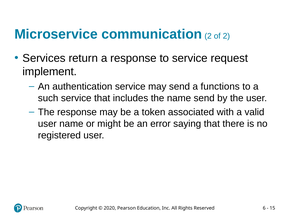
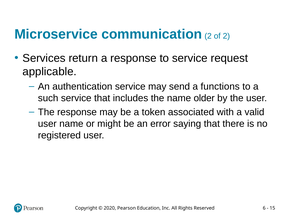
implement: implement -> applicable
name send: send -> older
